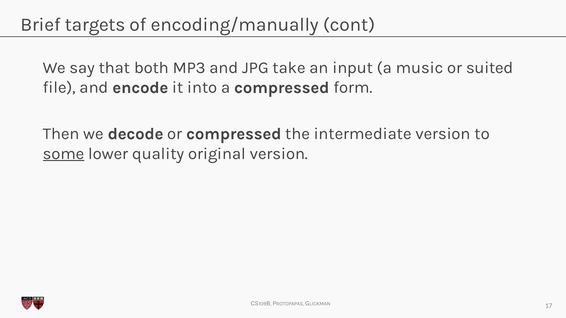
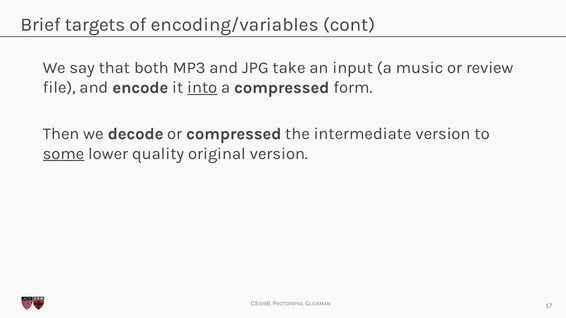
encoding/manually: encoding/manually -> encoding/variables
suited: suited -> review
into underline: none -> present
